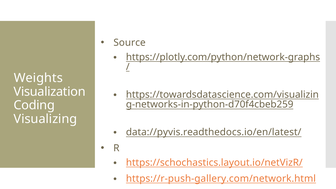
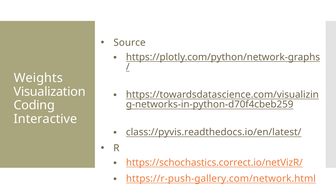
Visualizing: Visualizing -> Interactive
data://pyvis.readthedocs.io/en/latest/: data://pyvis.readthedocs.io/en/latest/ -> class://pyvis.readthedocs.io/en/latest/
https://schochastics.layout.io/netVizR/: https://schochastics.layout.io/netVizR/ -> https://schochastics.correct.io/netVizR/
